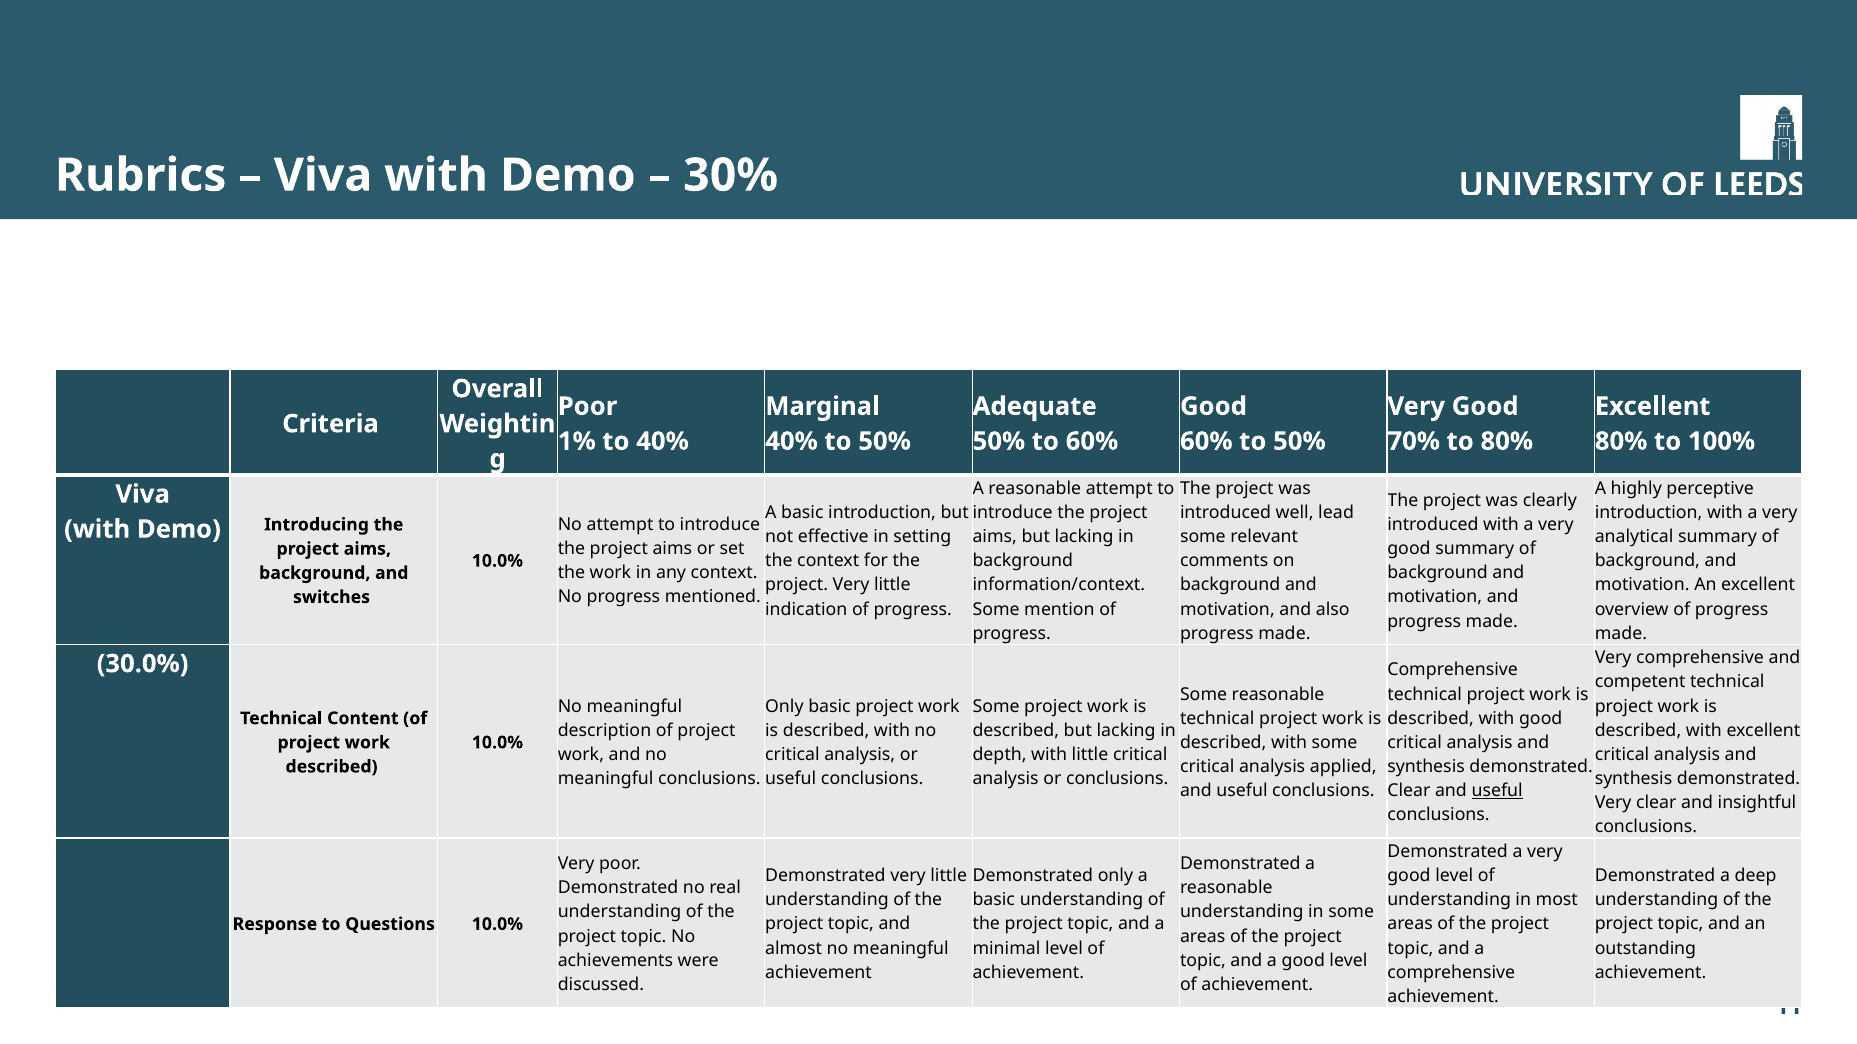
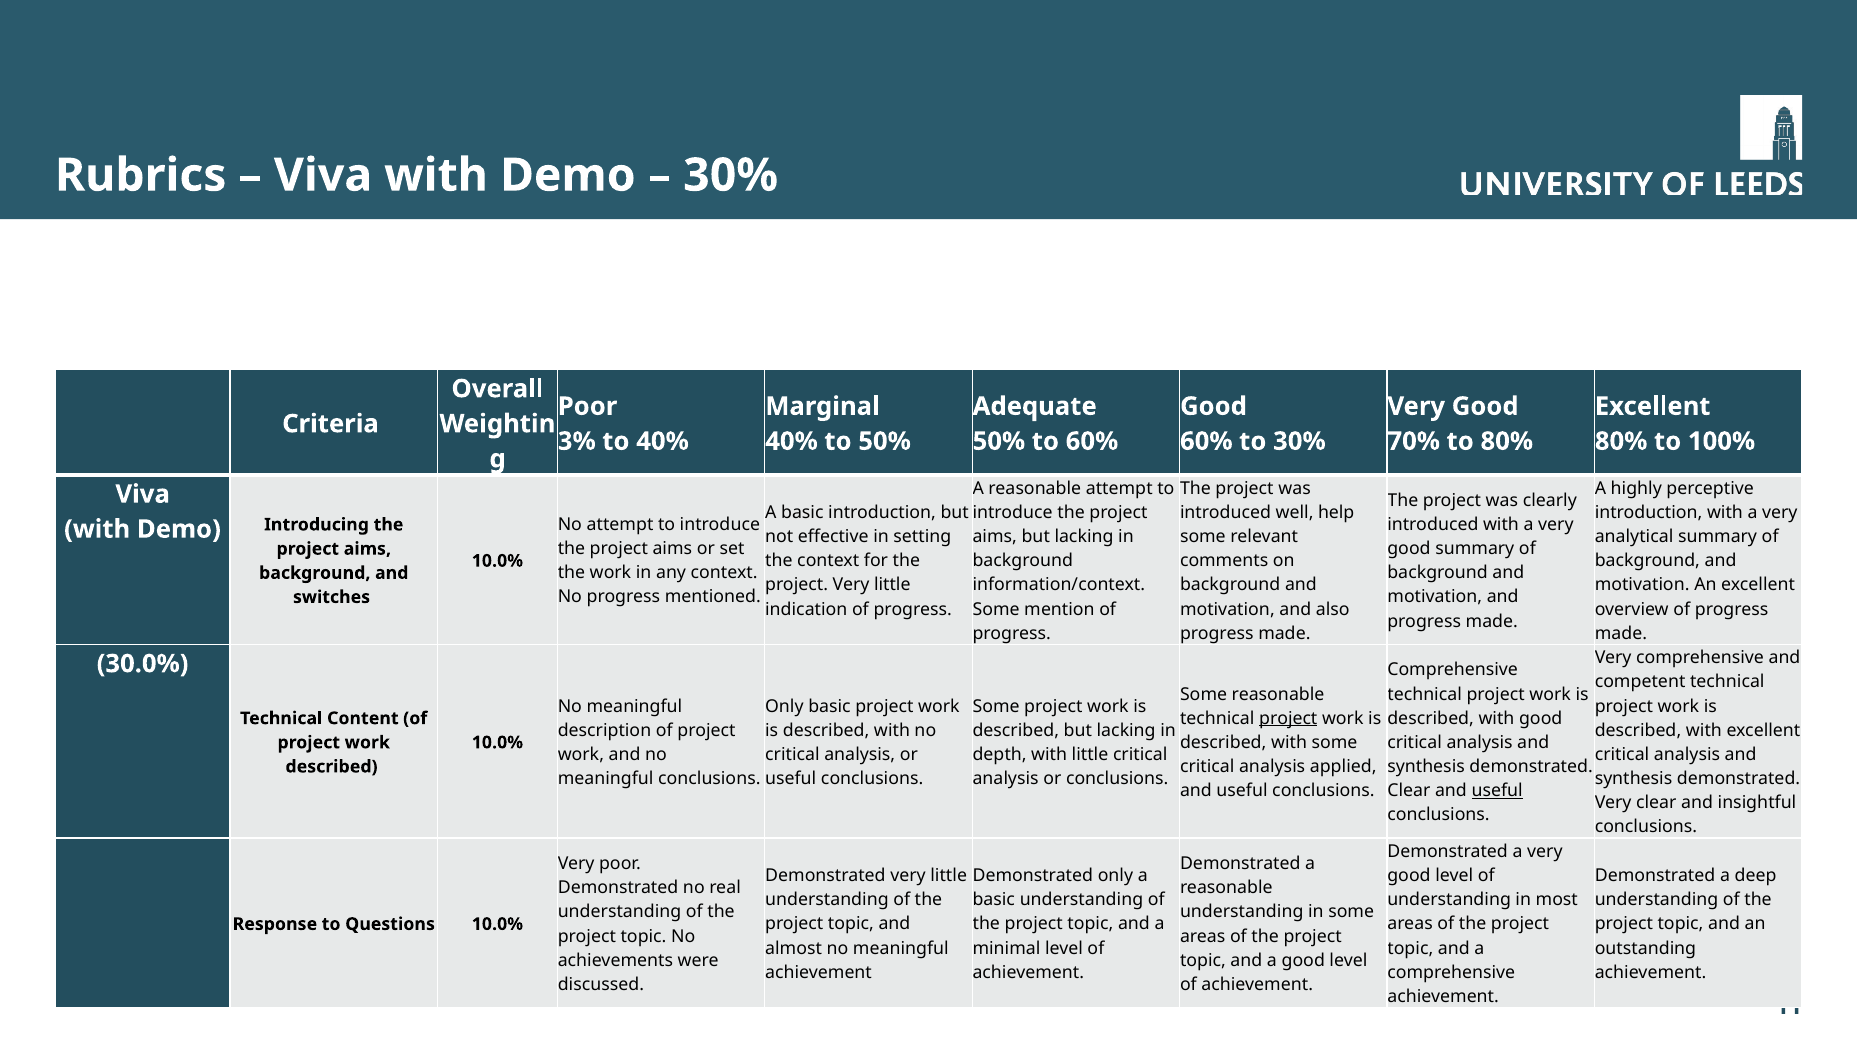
1%: 1% -> 3%
60% to 50%: 50% -> 30%
lead: lead -> help
project at (1288, 719) underline: none -> present
